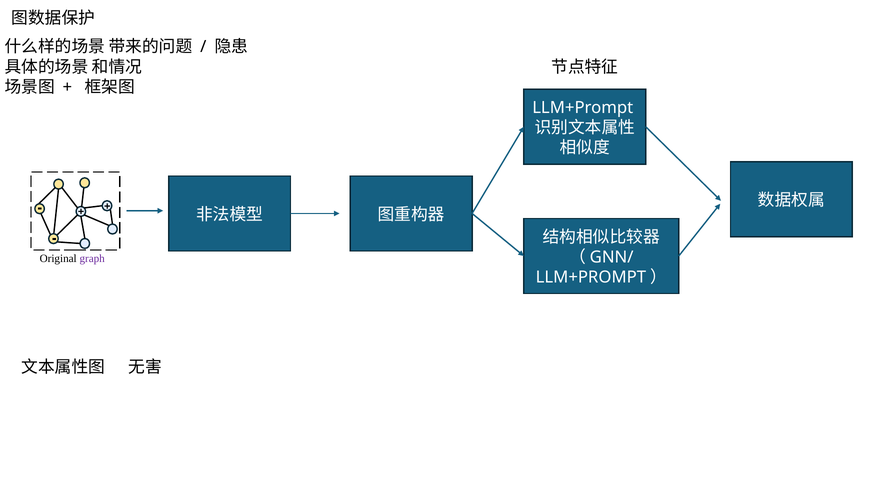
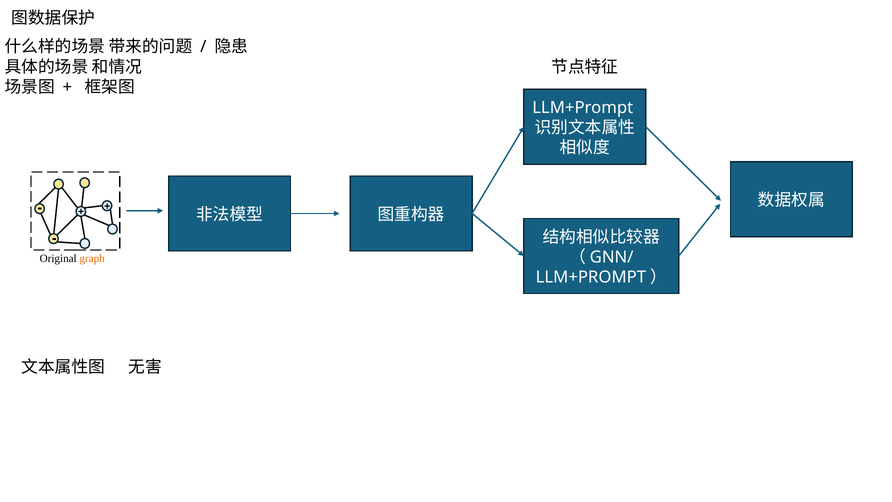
graph colour: purple -> orange
